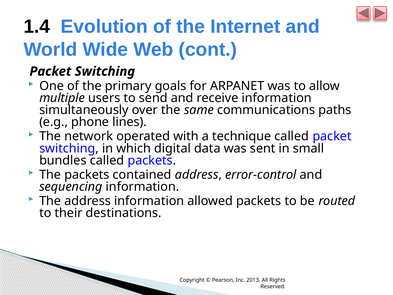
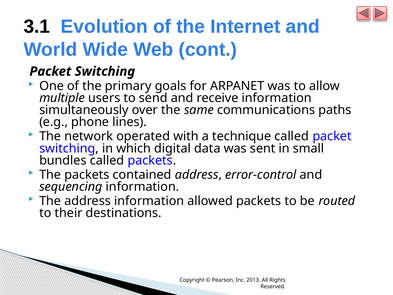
1.4: 1.4 -> 3.1
